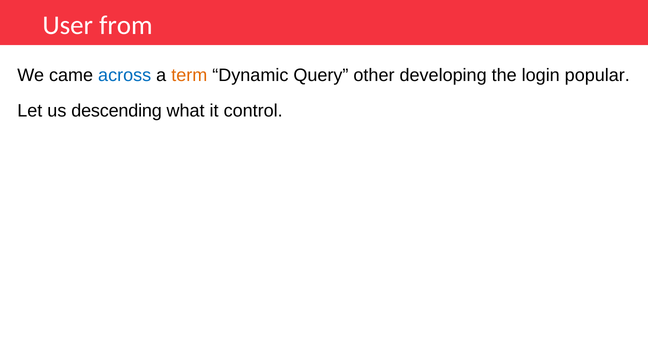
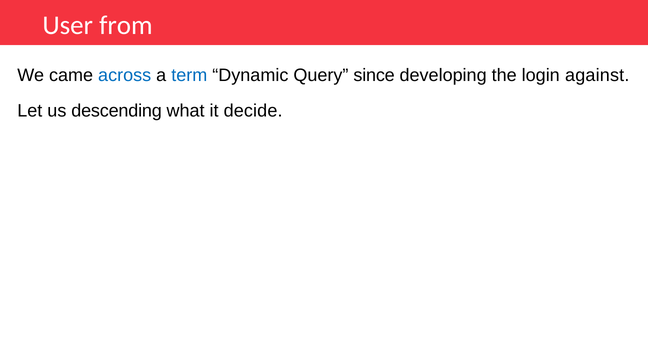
term colour: orange -> blue
other: other -> since
popular: popular -> against
control: control -> decide
